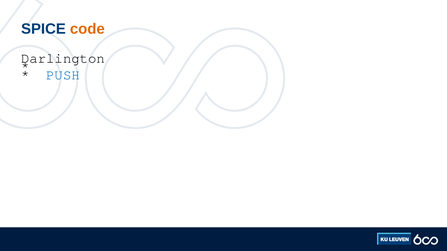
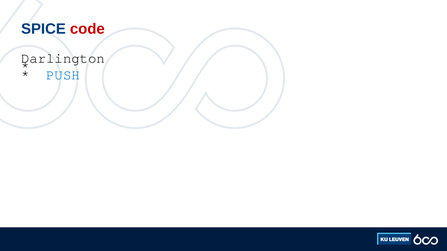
code colour: orange -> red
